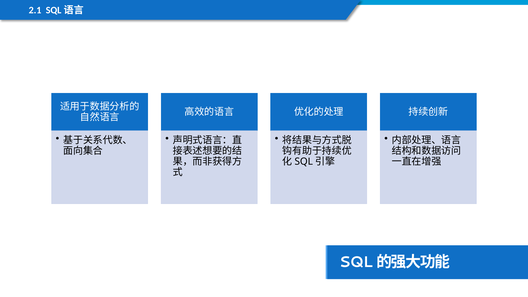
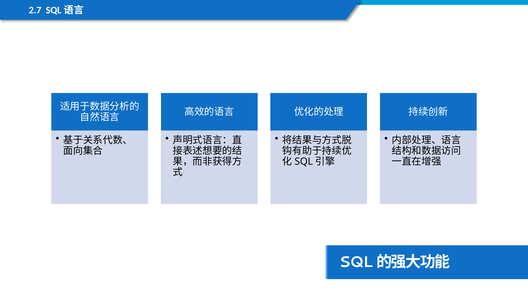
2.1: 2.1 -> 2.7
